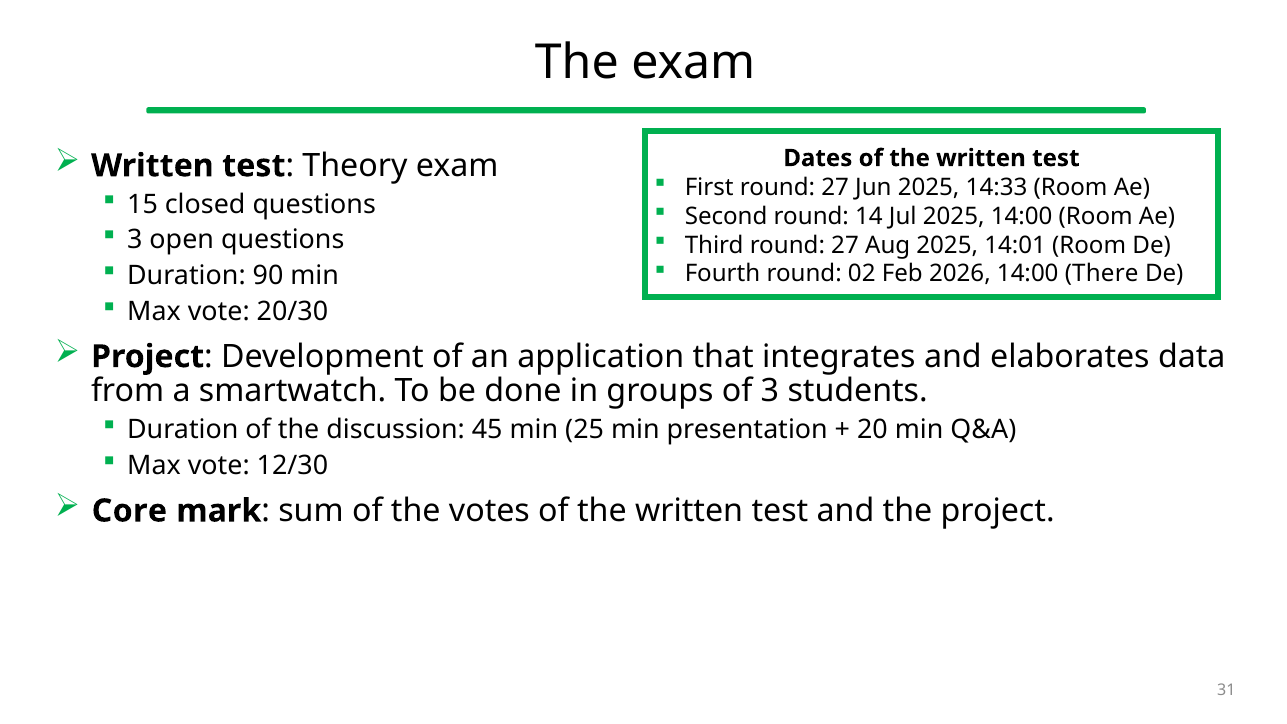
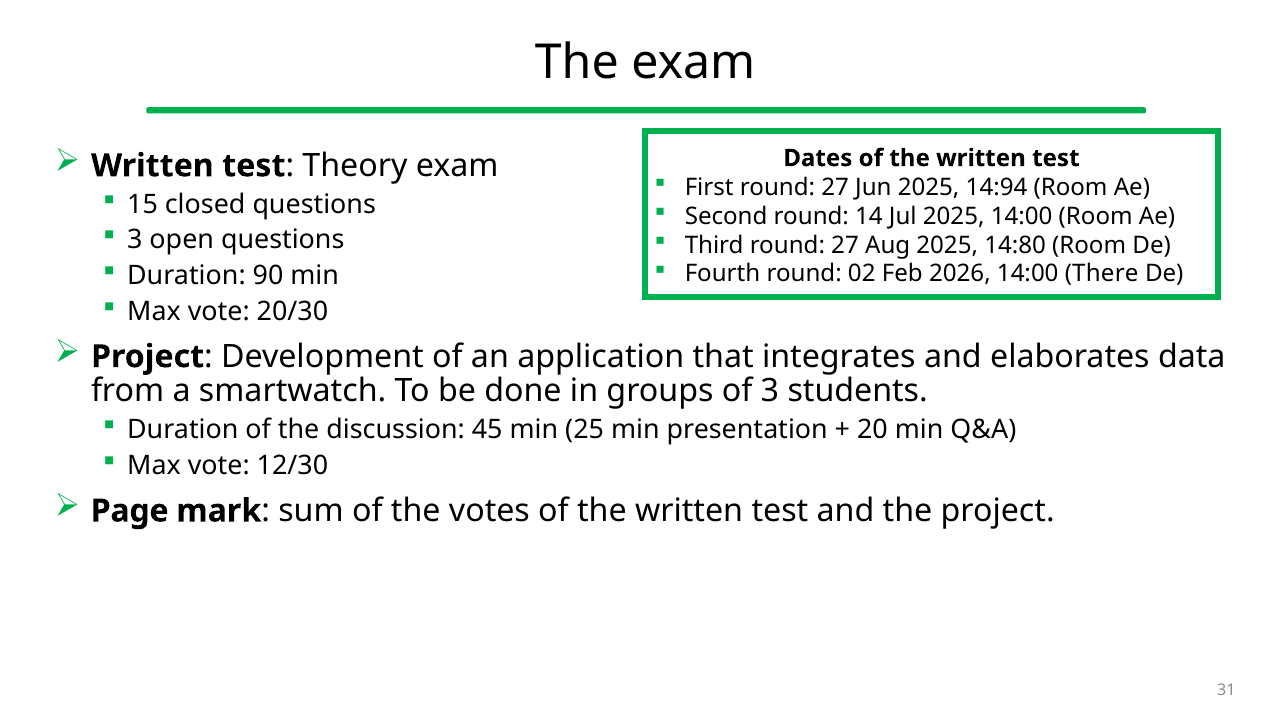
14:33: 14:33 -> 14:94
14:01: 14:01 -> 14:80
Core: Core -> Page
